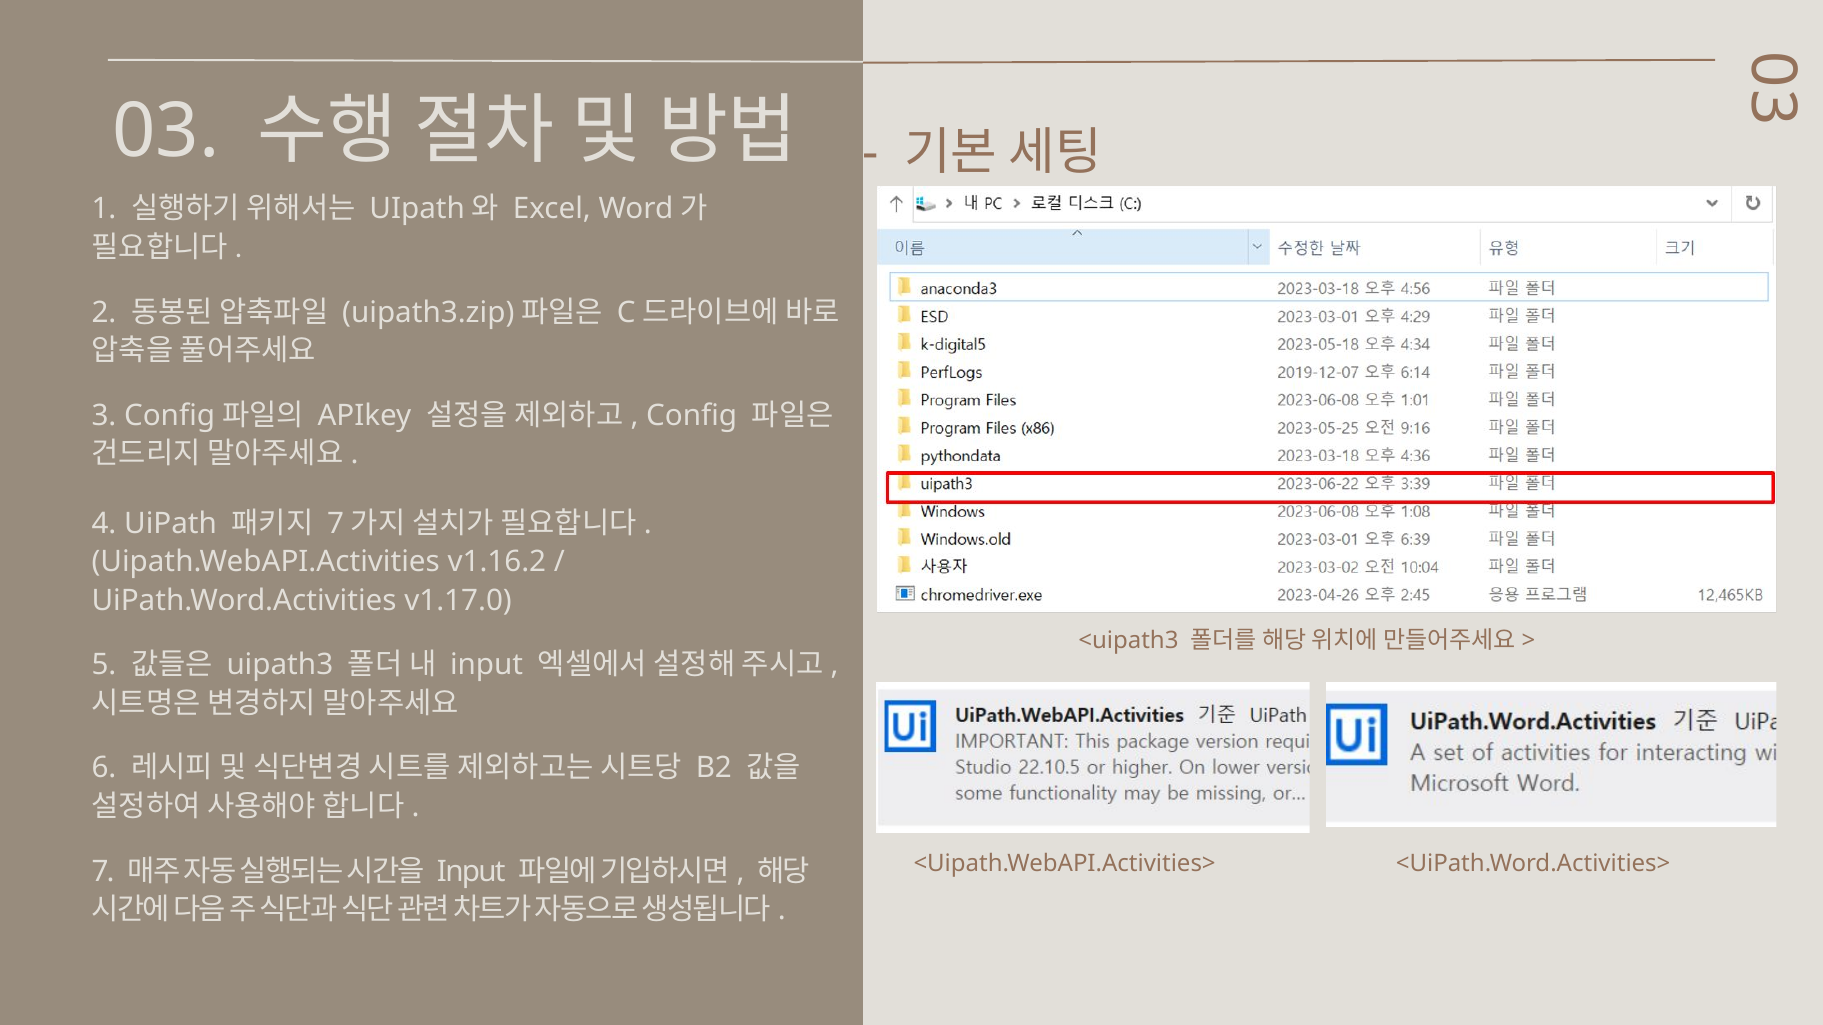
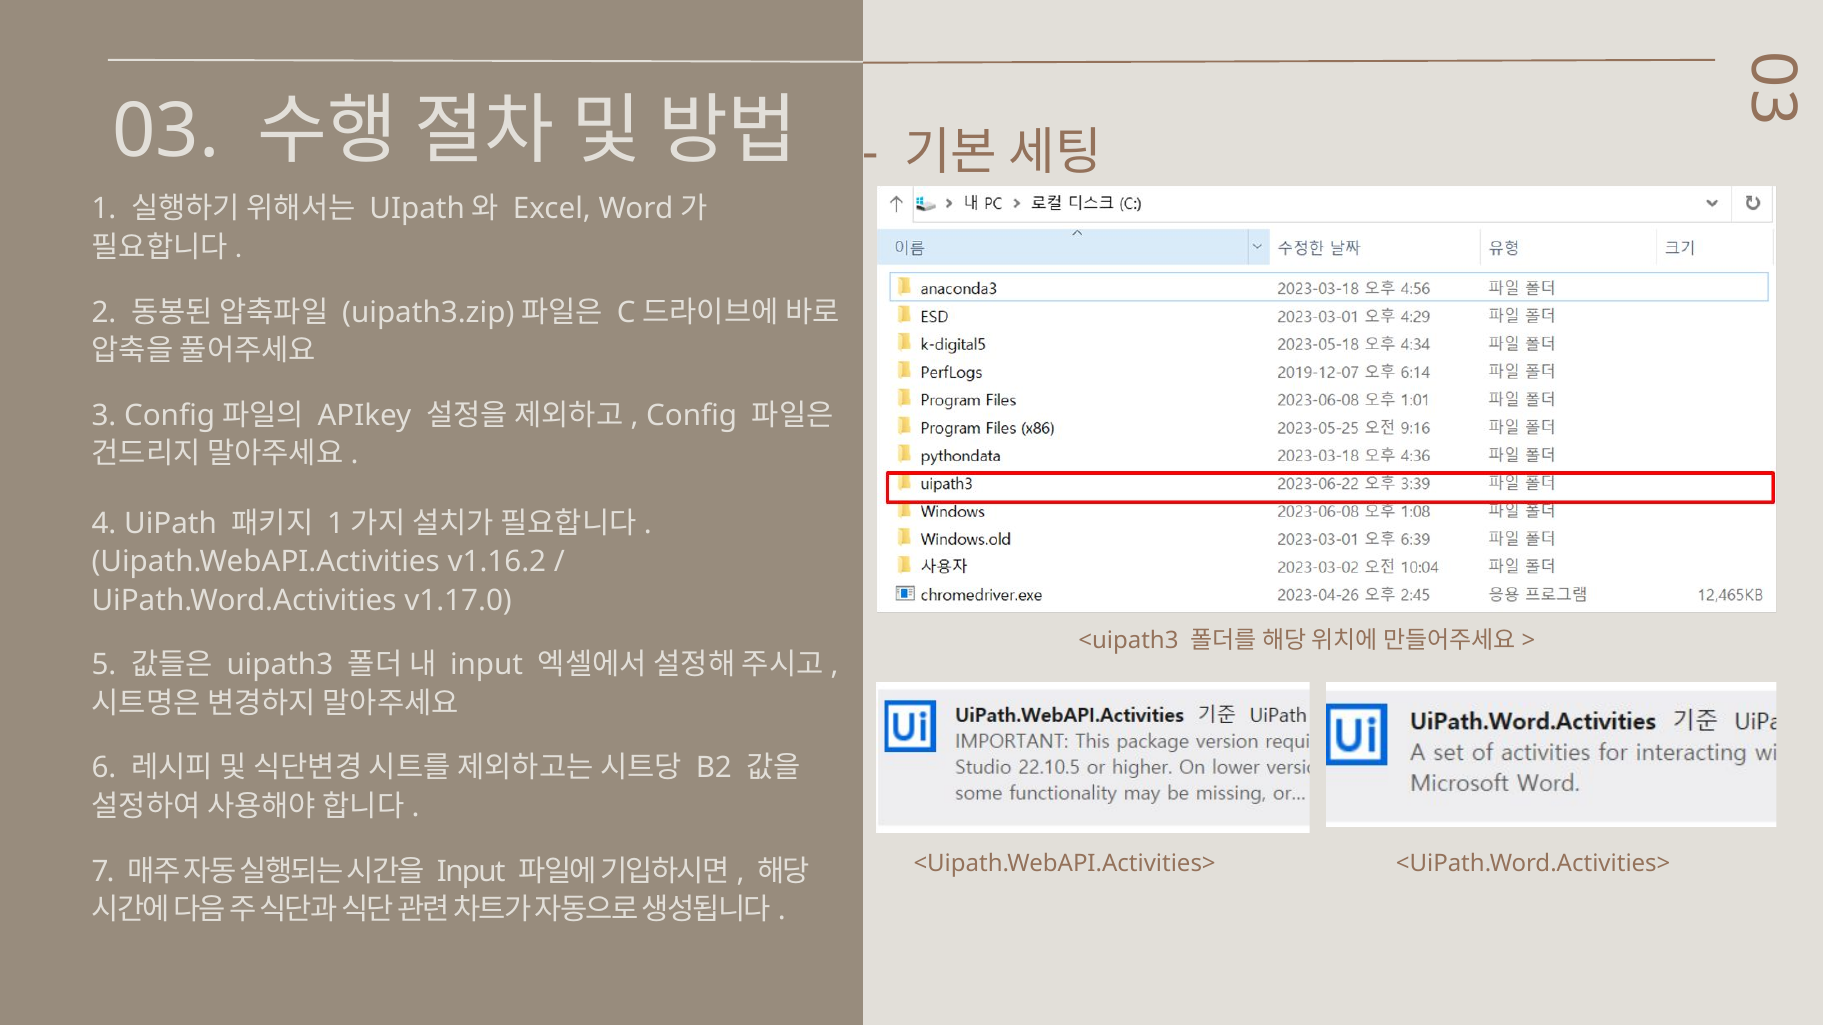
7 at (336, 524): 7 -> 1
